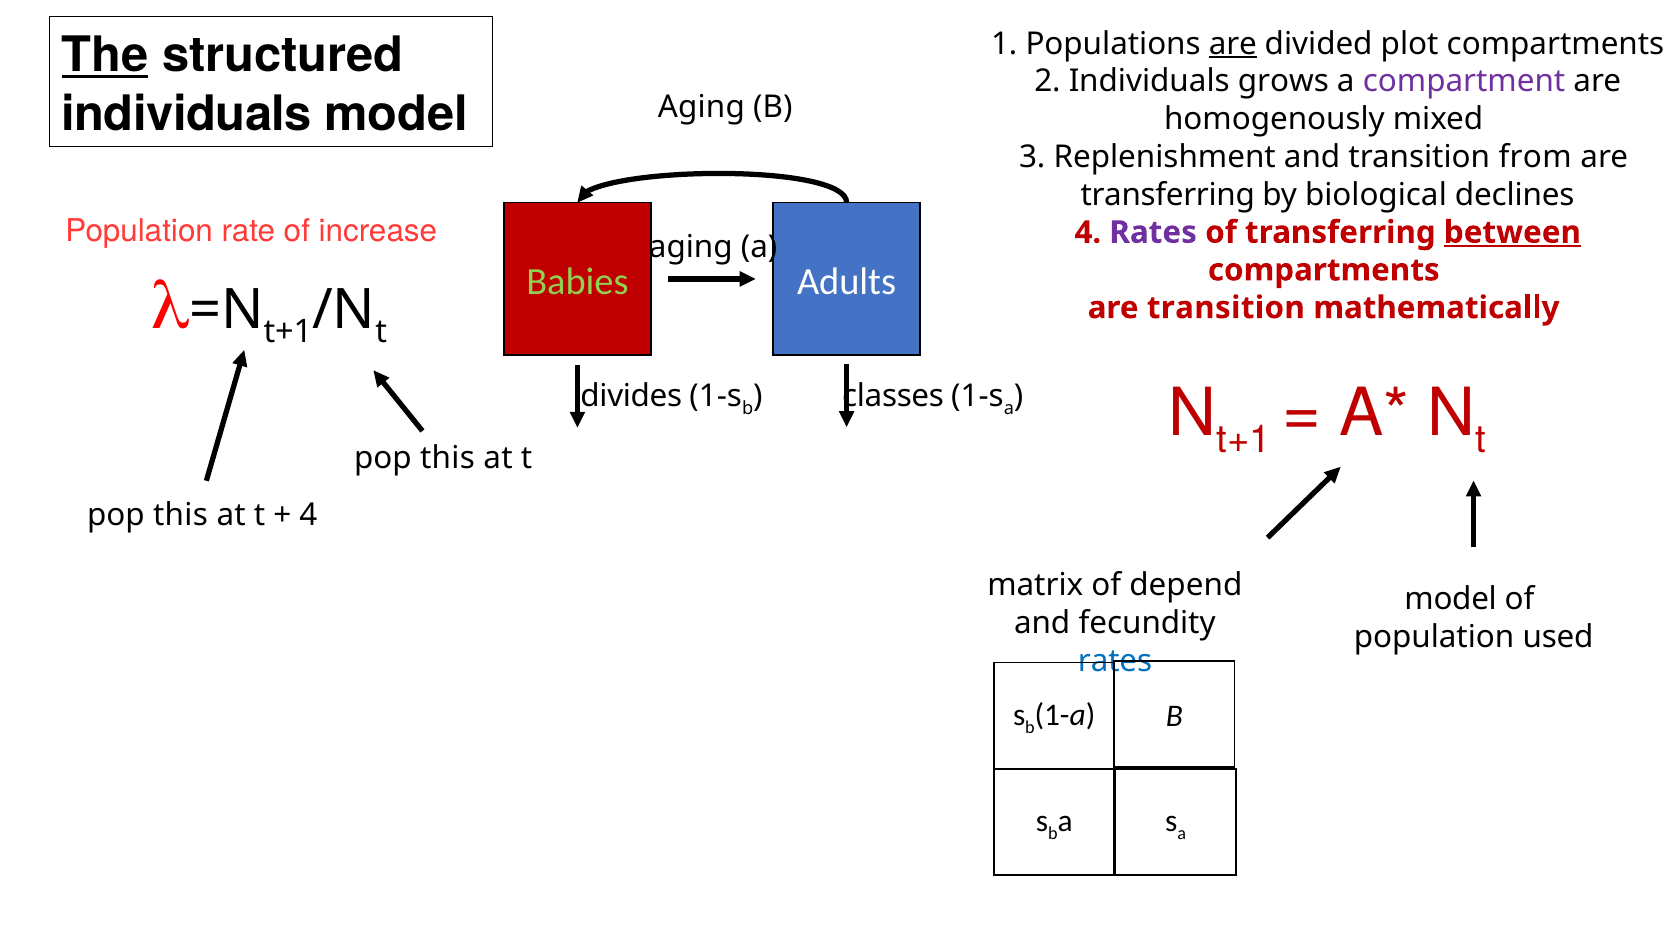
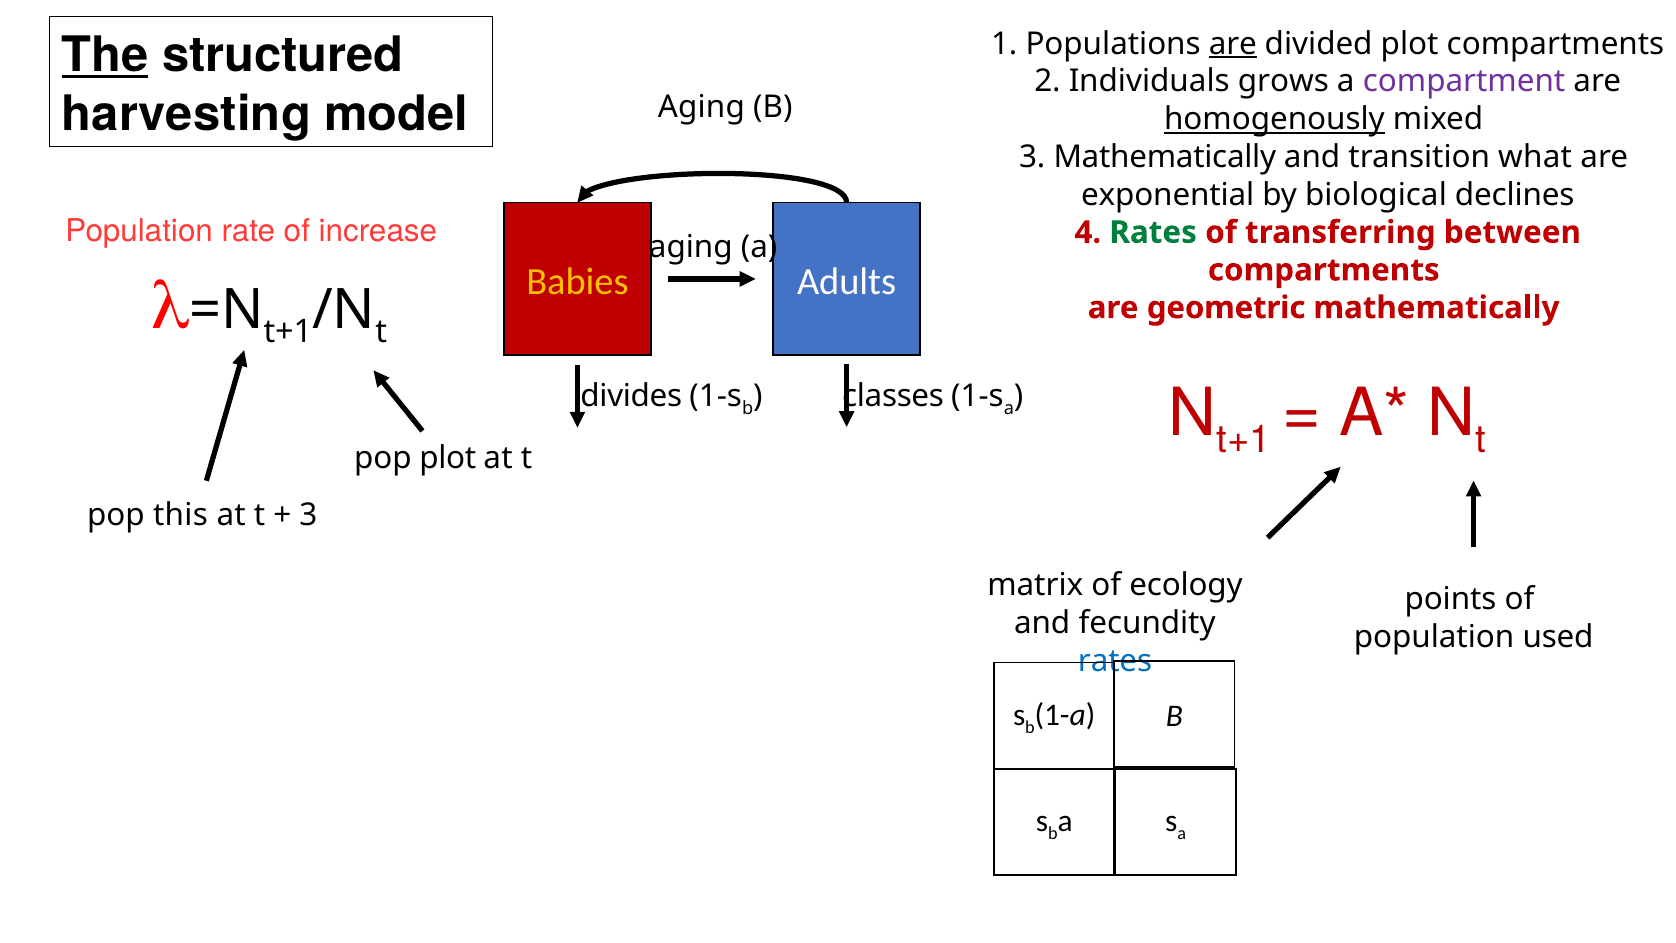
individuals at (187, 114): individuals -> harvesting
homogenously underline: none -> present
3 Replenishment: Replenishment -> Mathematically
from: from -> what
transferring at (1168, 195): transferring -> exponential
Rates at (1153, 232) colour: purple -> green
between underline: present -> none
Babies colour: light green -> yellow
are transition: transition -> geometric
this at (448, 458): this -> plot
4 at (308, 515): 4 -> 3
depend: depend -> ecology
model at (1451, 599): model -> points
